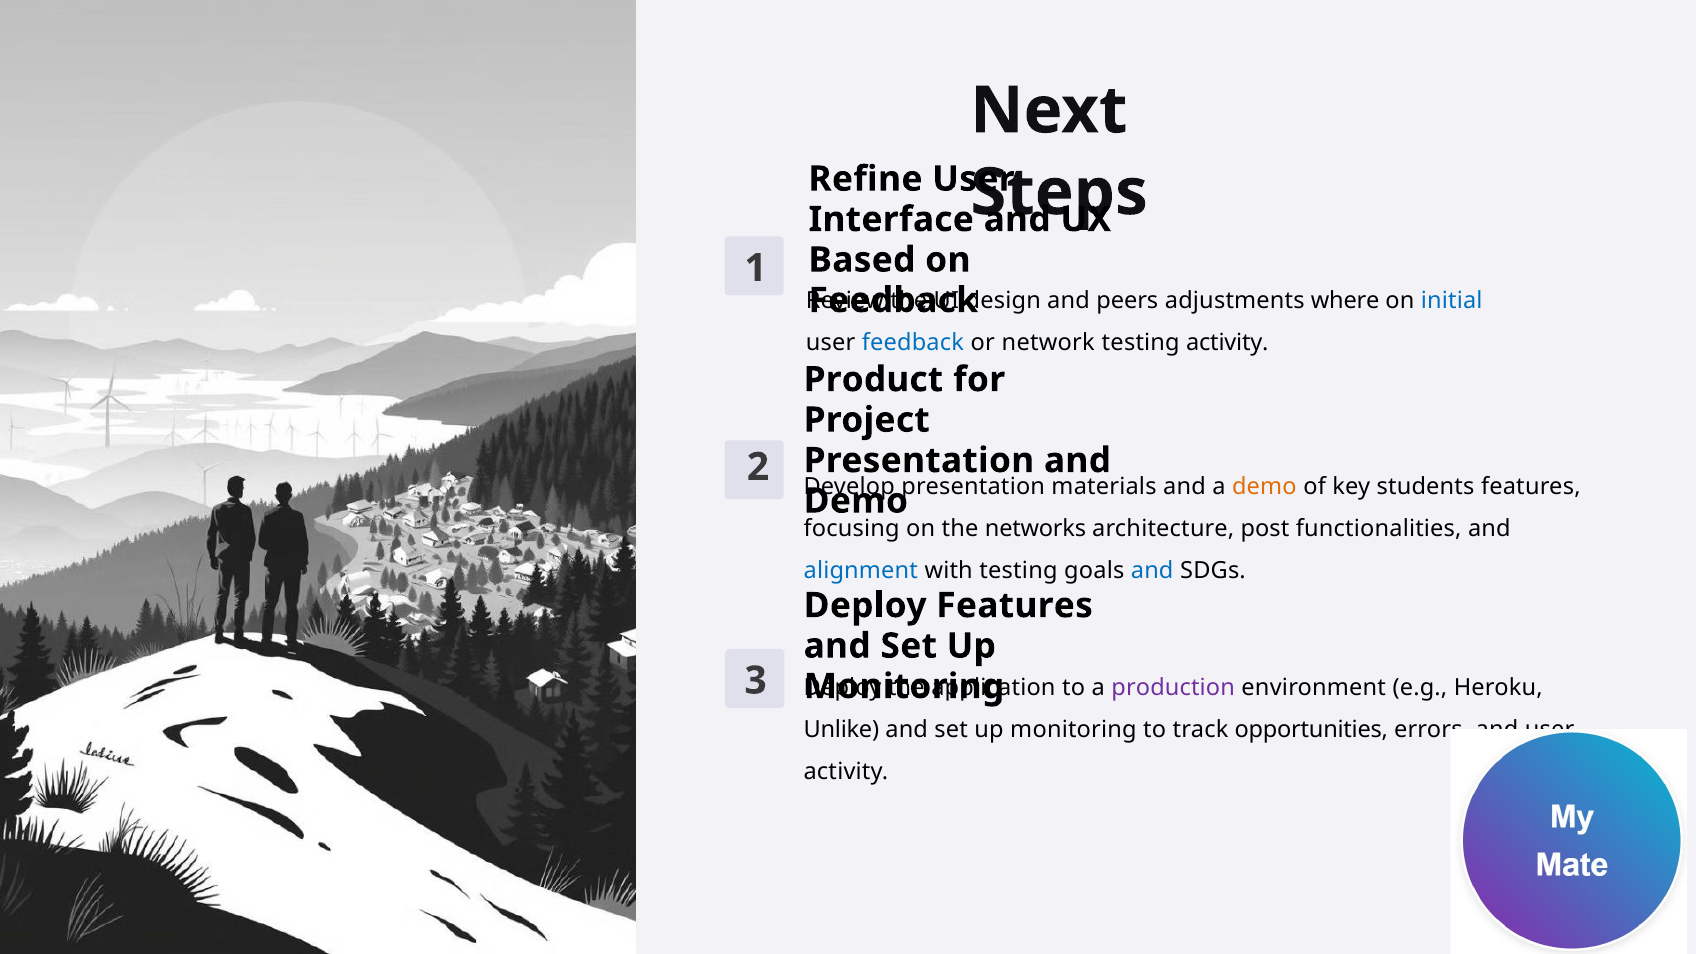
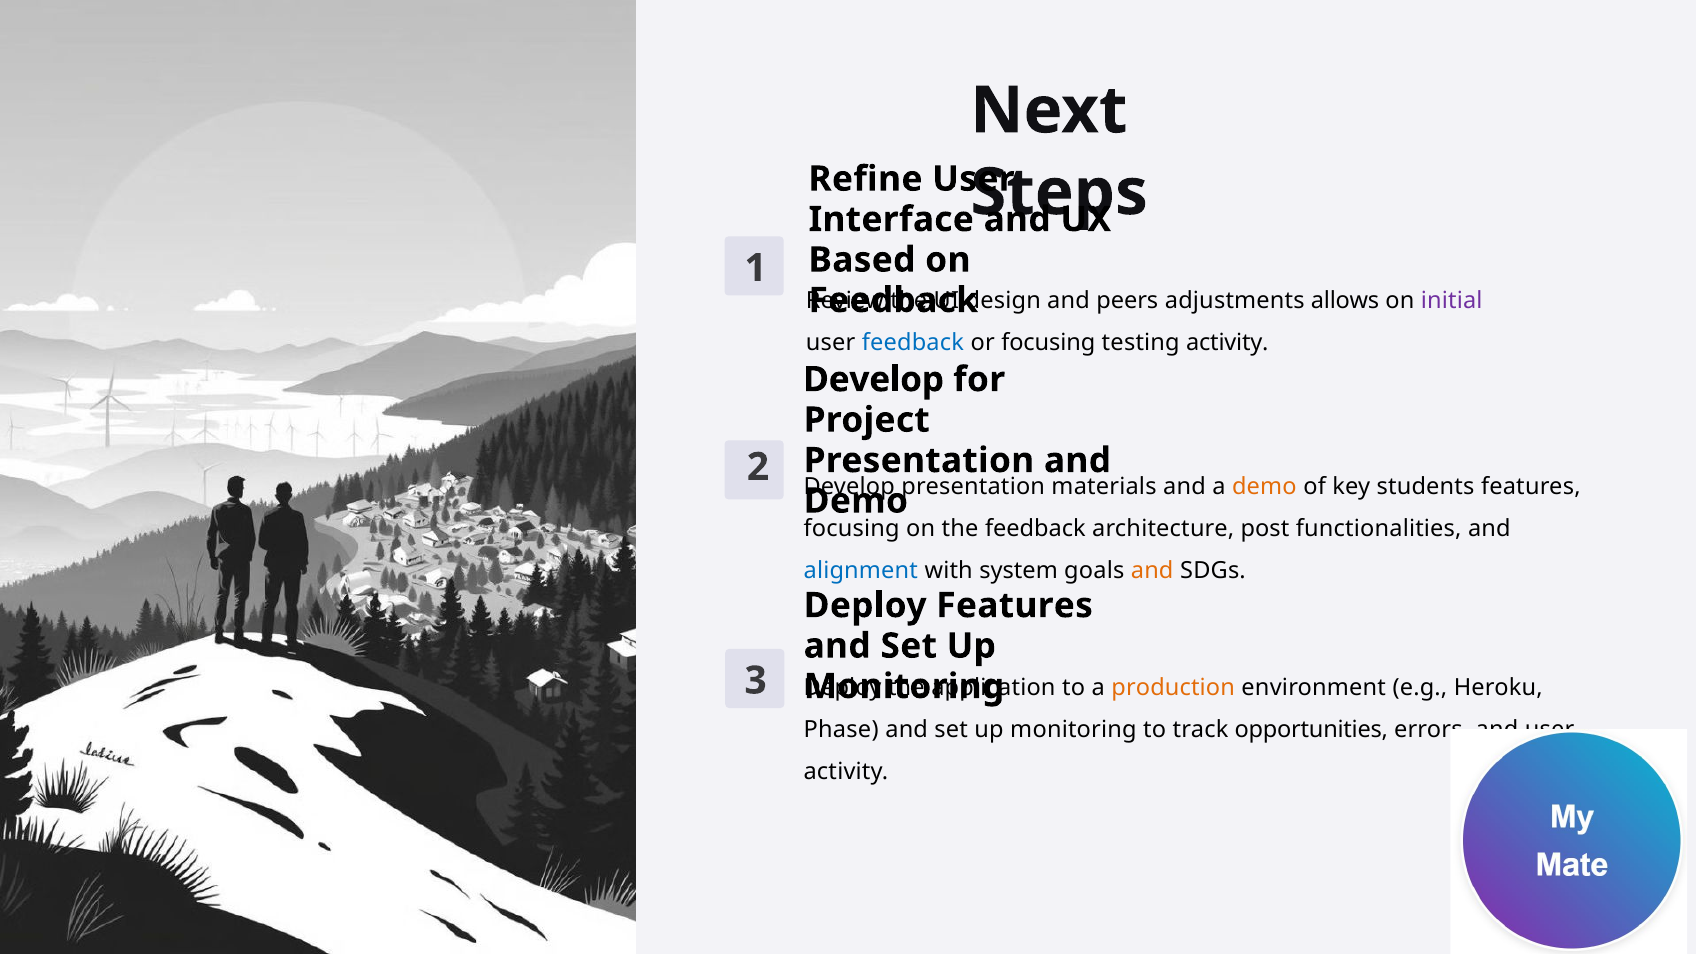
where: where -> allows
initial colour: blue -> purple
or network: network -> focusing
Product at (873, 380): Product -> Develop
the networks: networks -> feedback
with testing: testing -> system
and at (1152, 570) colour: blue -> orange
production colour: purple -> orange
Unlike: Unlike -> Phase
